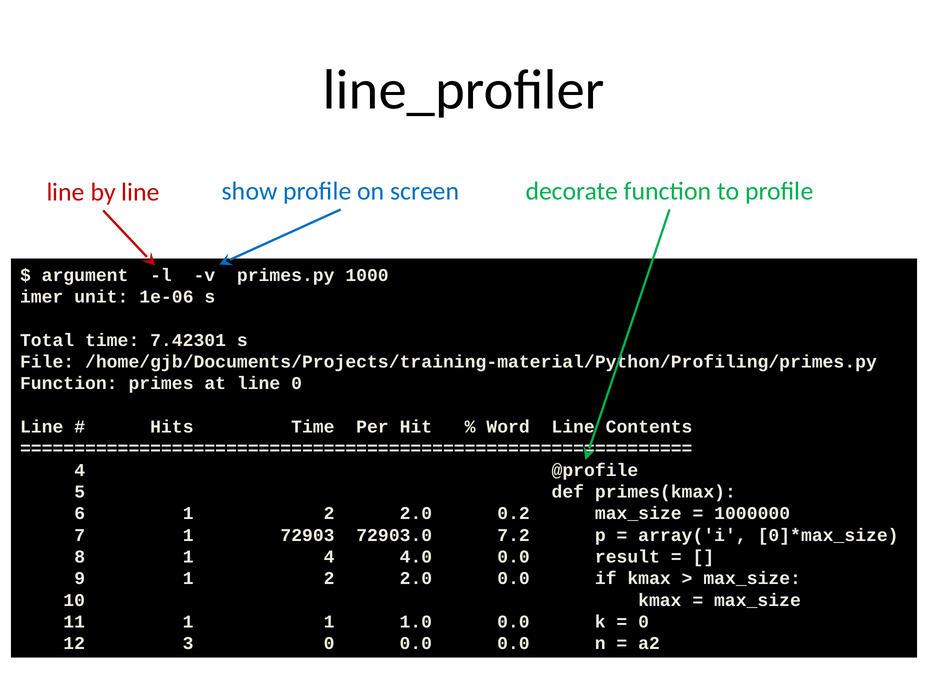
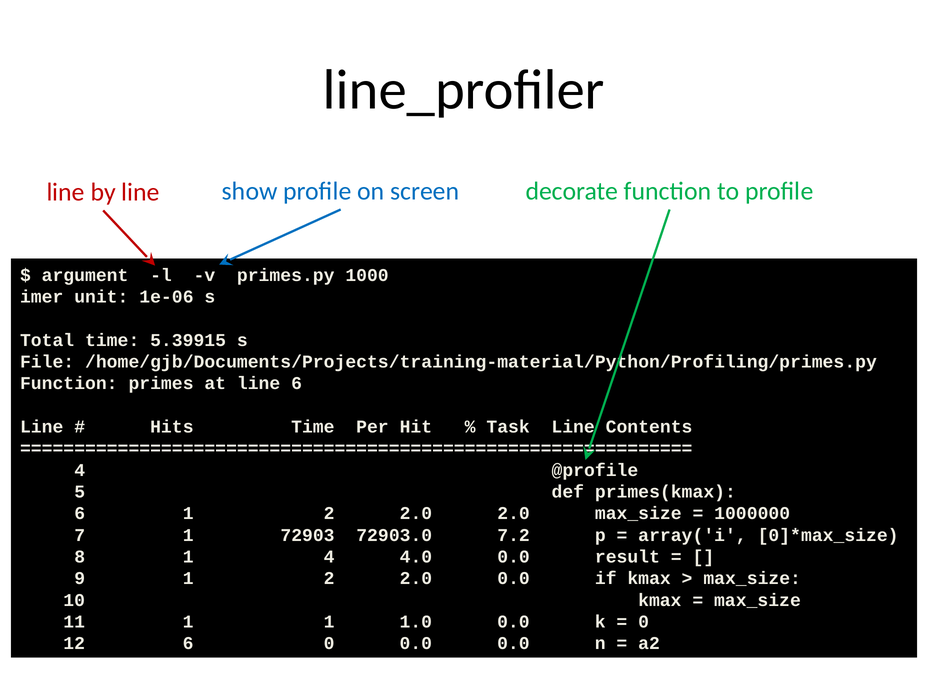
7.42301: 7.42301 -> 5.39915
line 0: 0 -> 6
Word: Word -> Task
2.0 0.2: 0.2 -> 2.0
12 3: 3 -> 6
